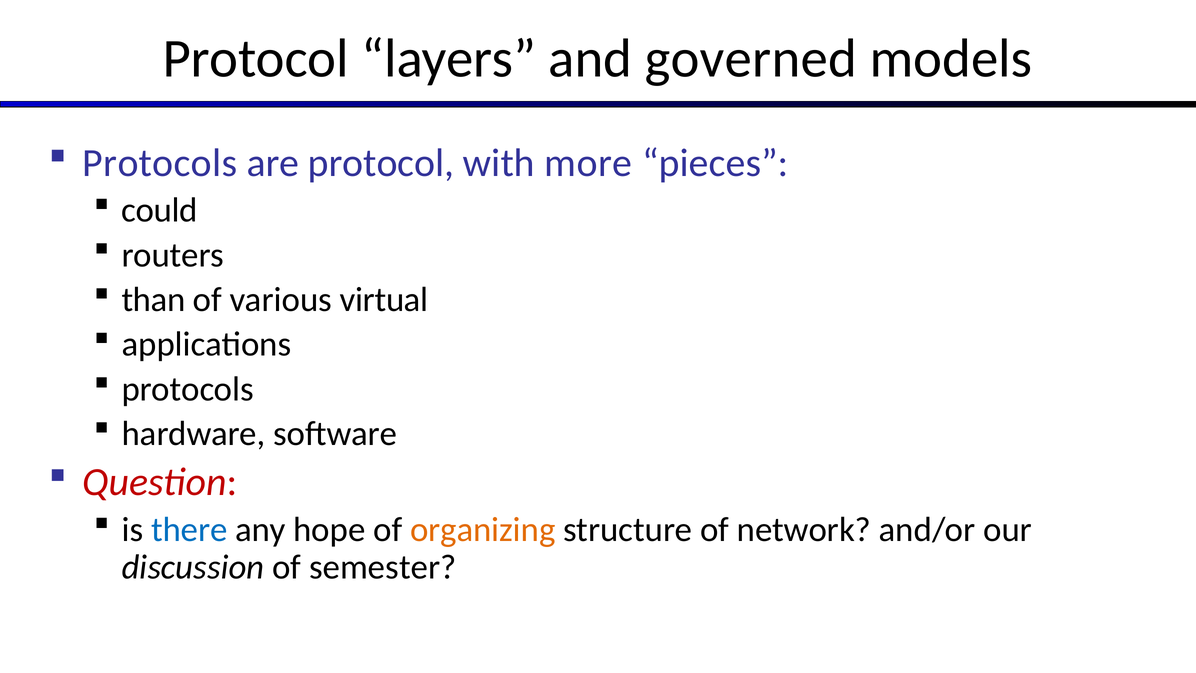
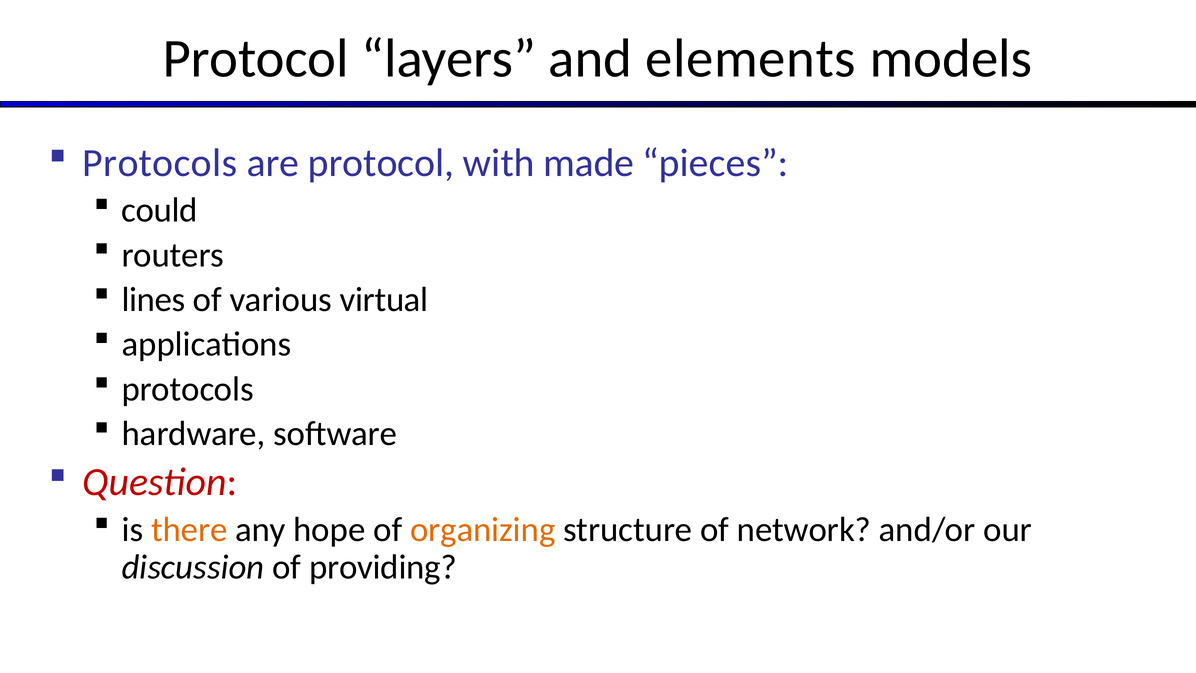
governed: governed -> elements
more: more -> made
than: than -> lines
there colour: blue -> orange
semester: semester -> providing
